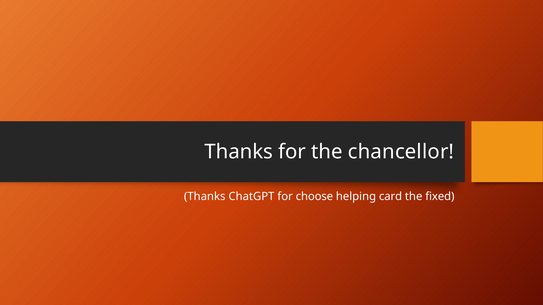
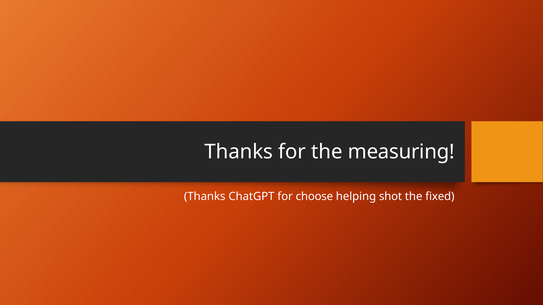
chancellor: chancellor -> measuring
card: card -> shot
